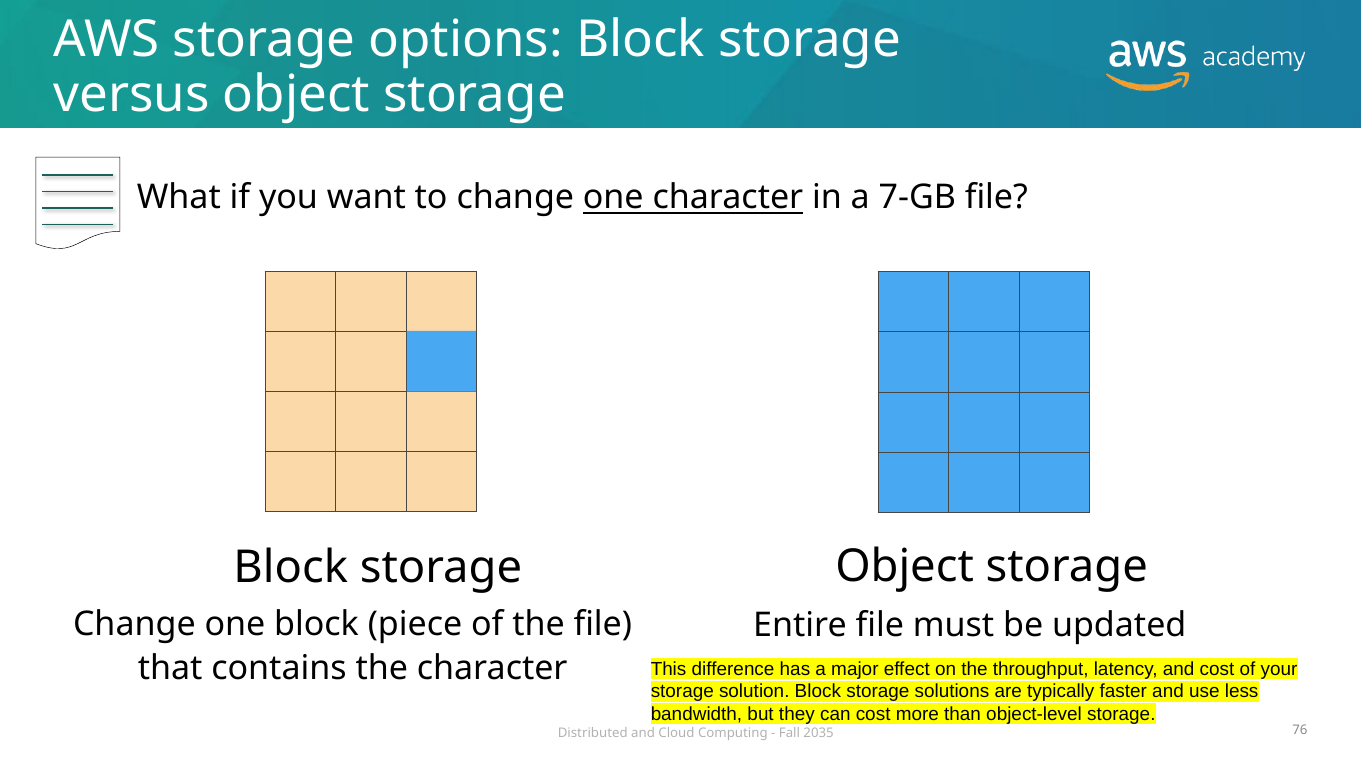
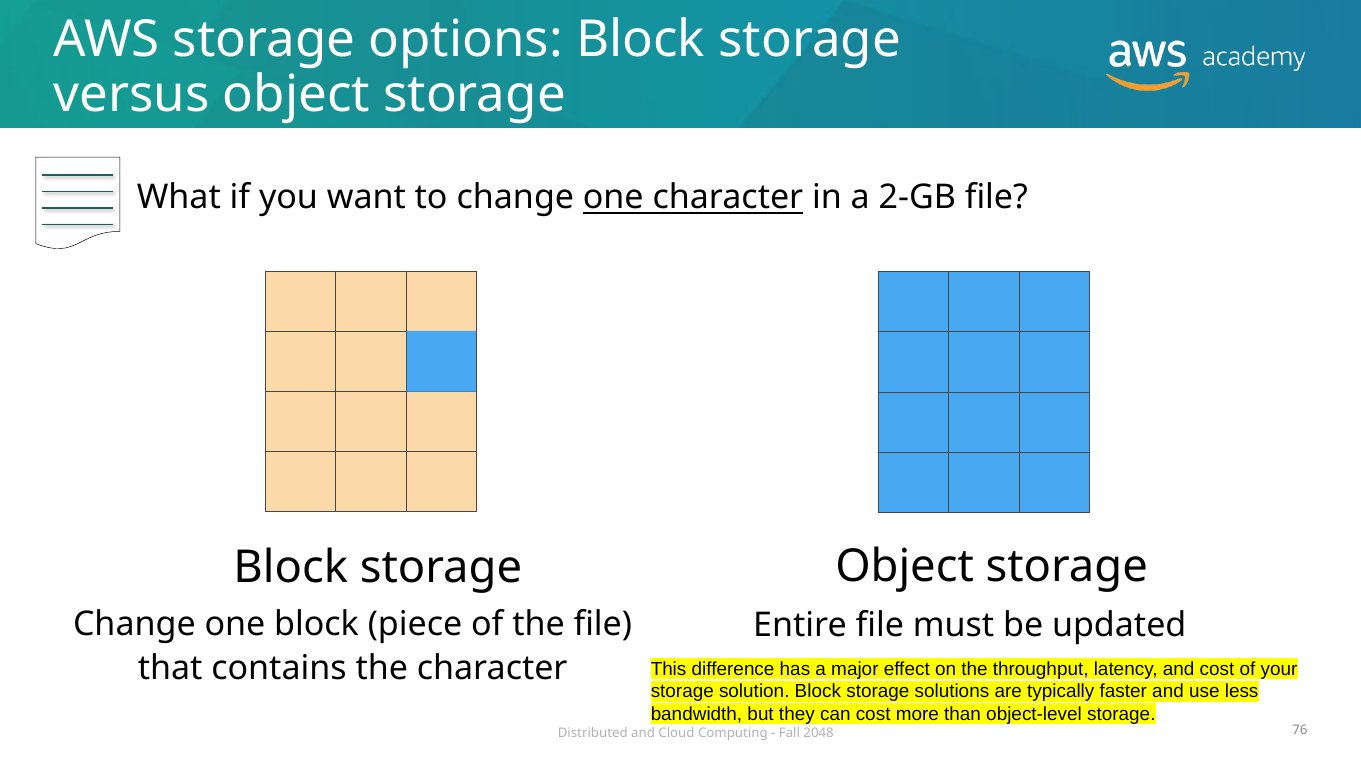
7-GB: 7-GB -> 2-GB
2035: 2035 -> 2048
